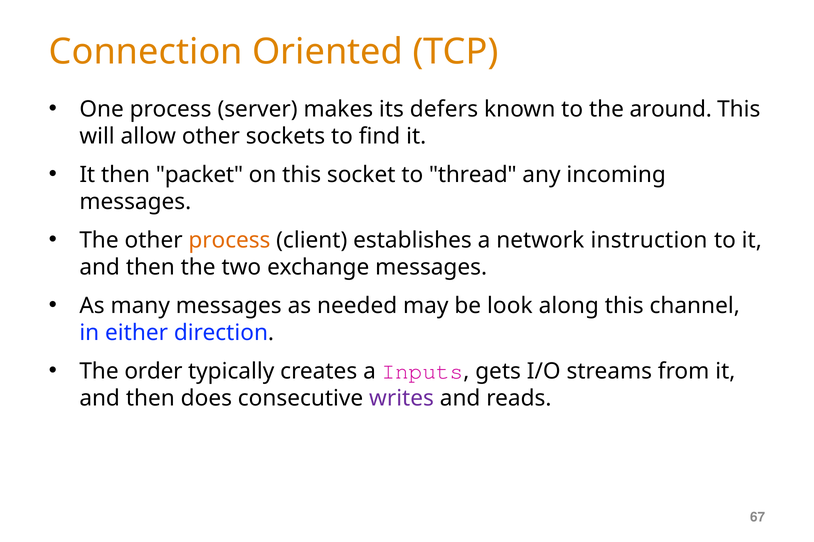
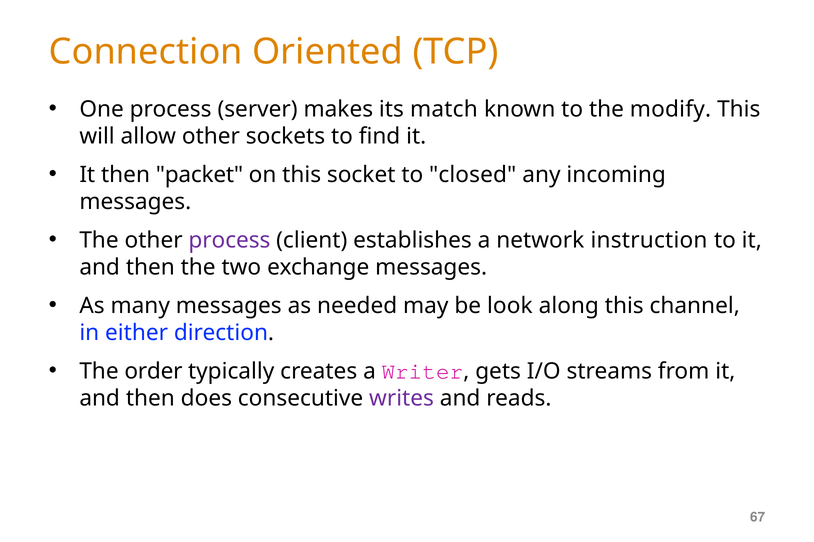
defers: defers -> match
around: around -> modify
thread: thread -> closed
process at (229, 240) colour: orange -> purple
Inputs: Inputs -> Writer
